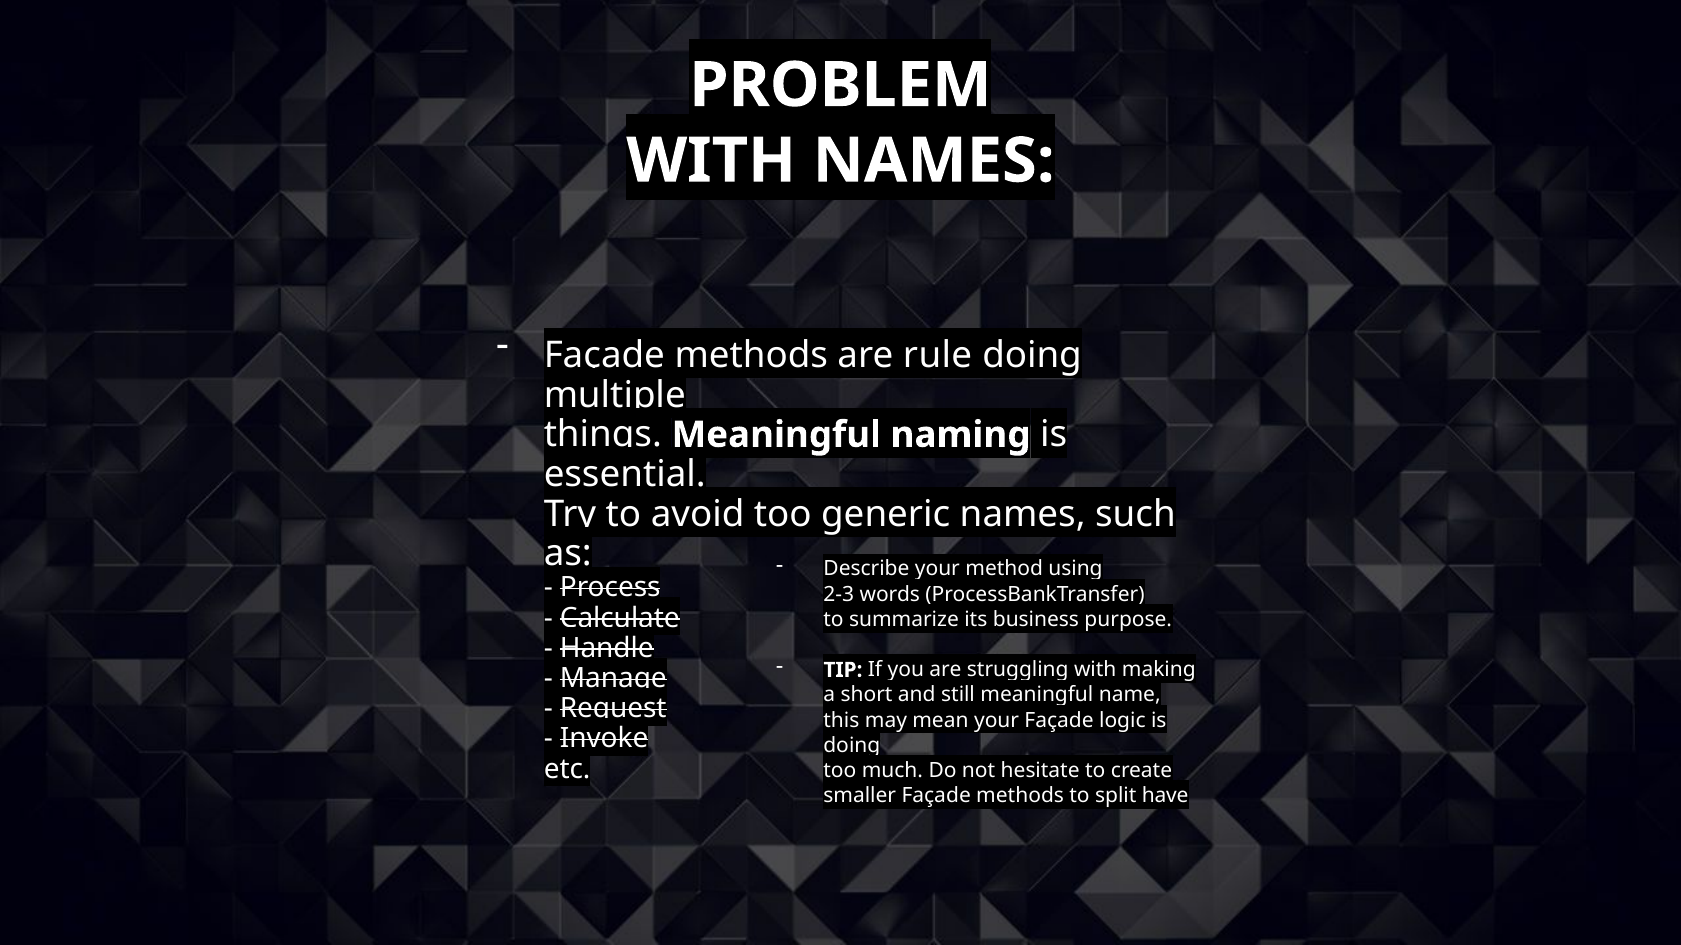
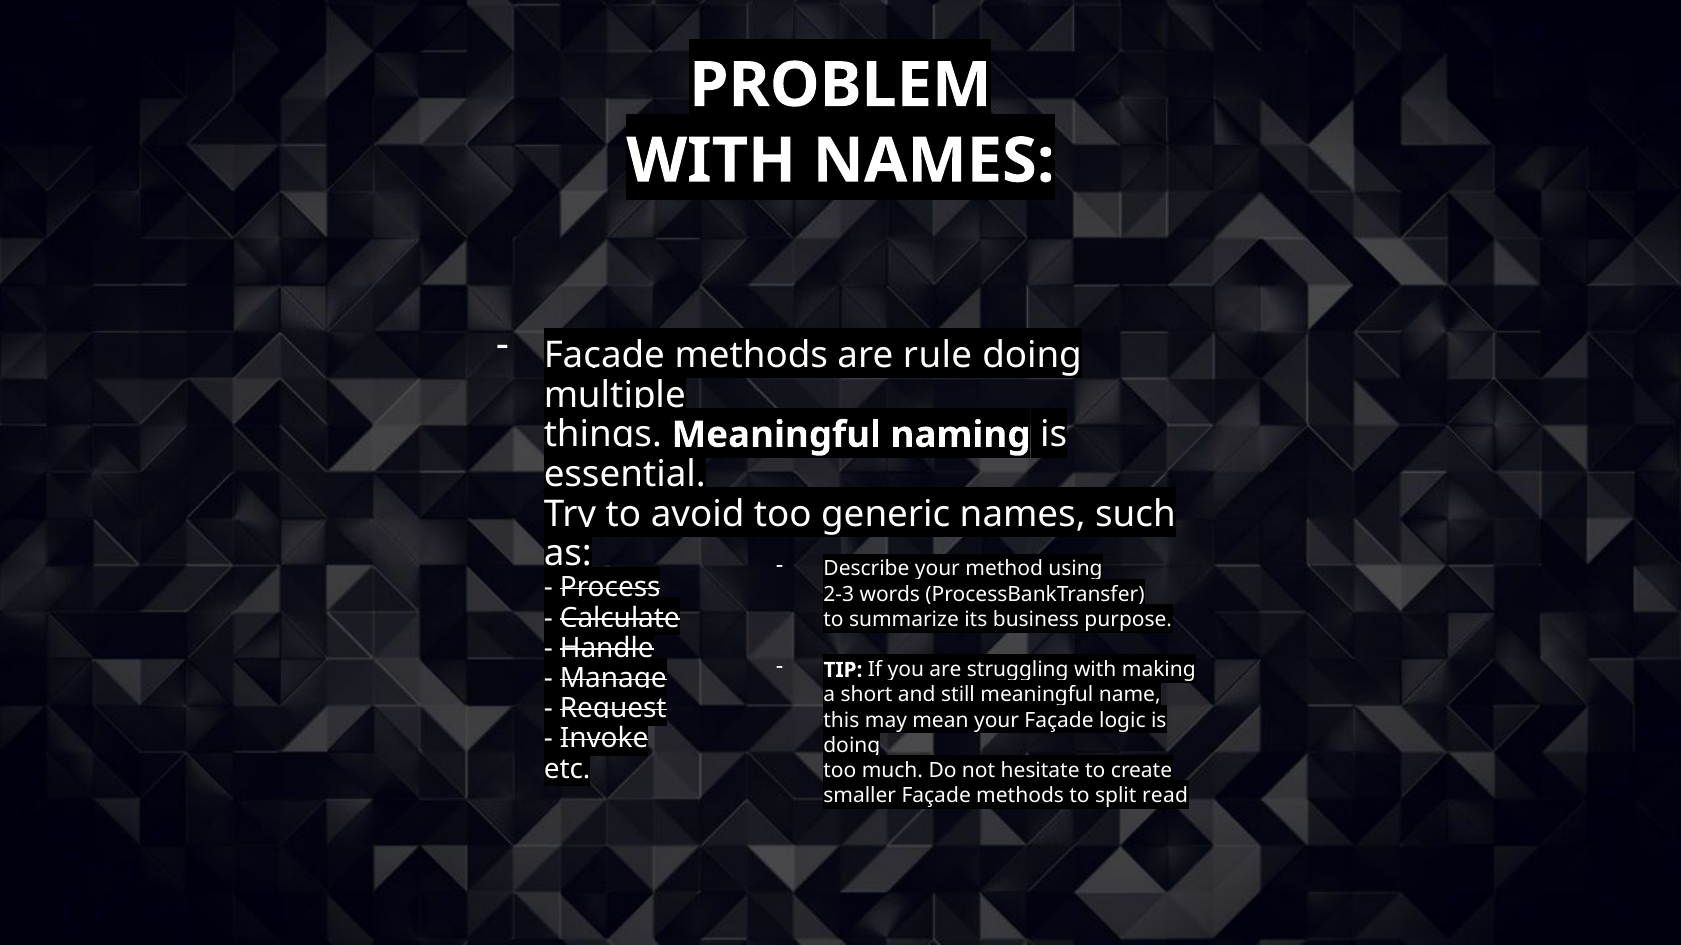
have: have -> read
